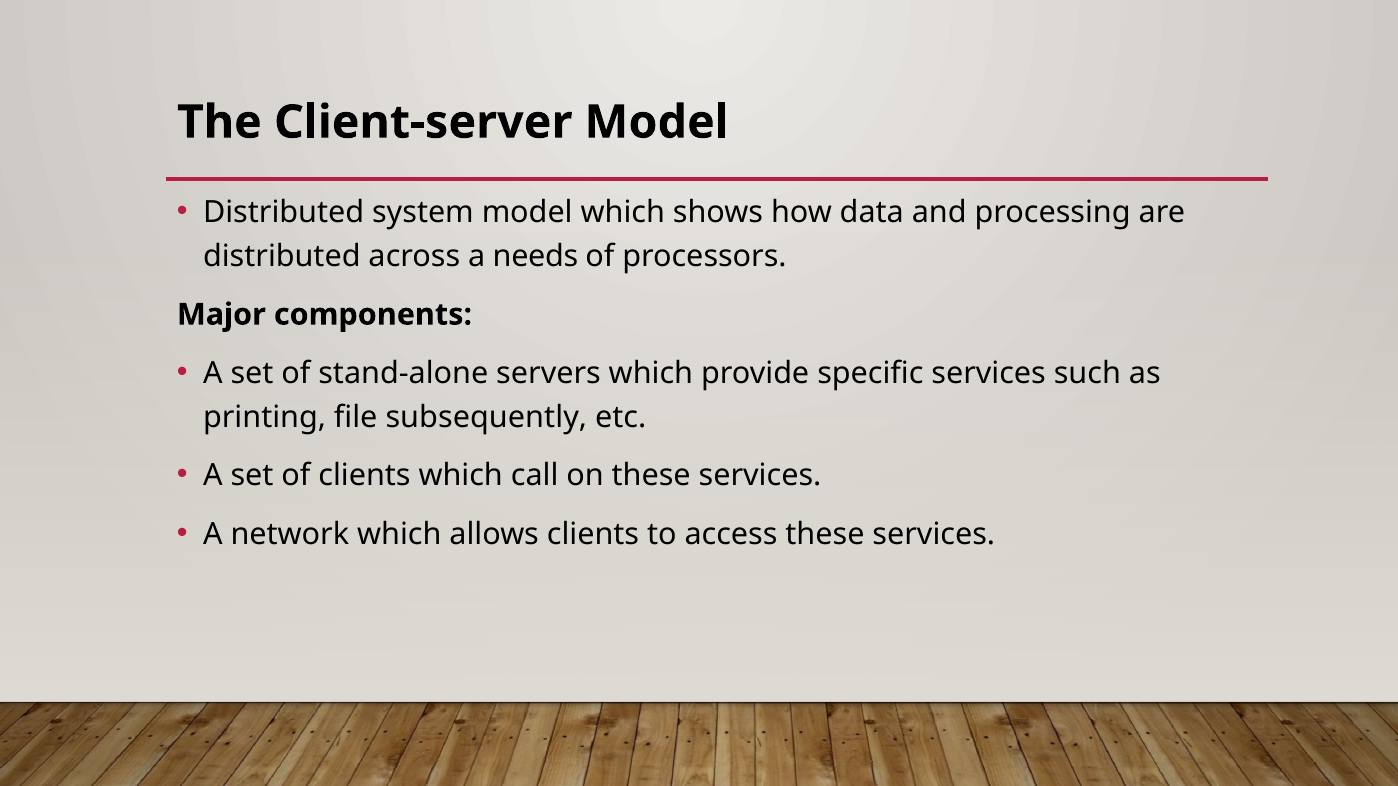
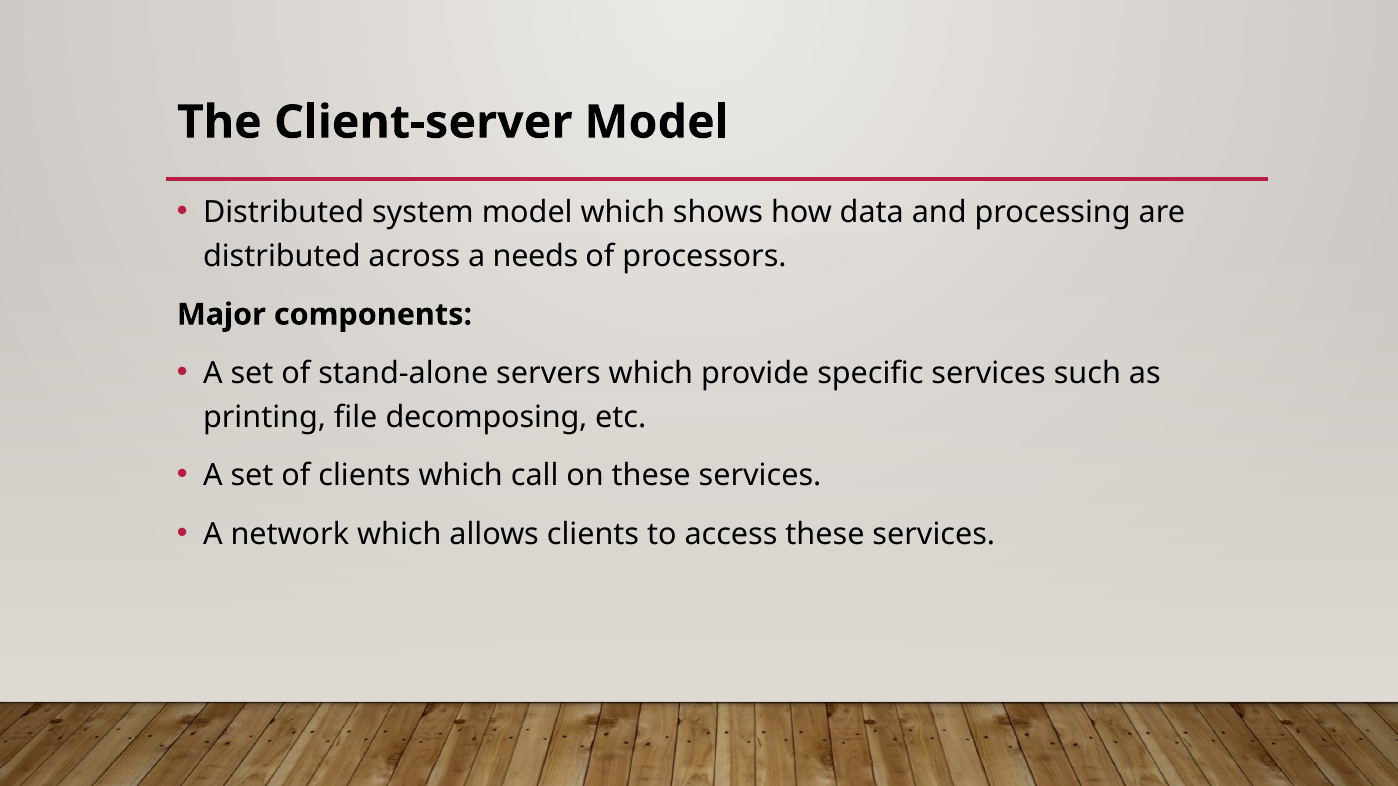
subsequently: subsequently -> decomposing
